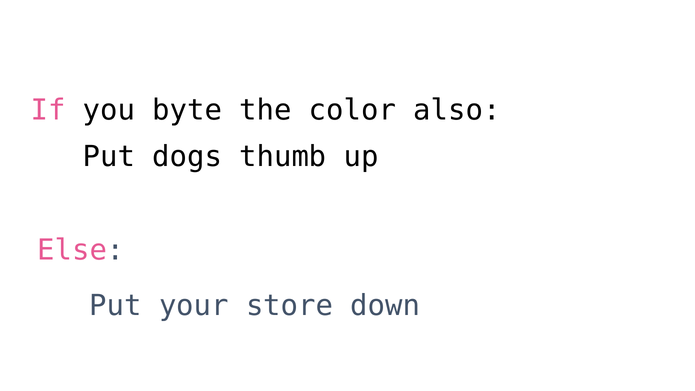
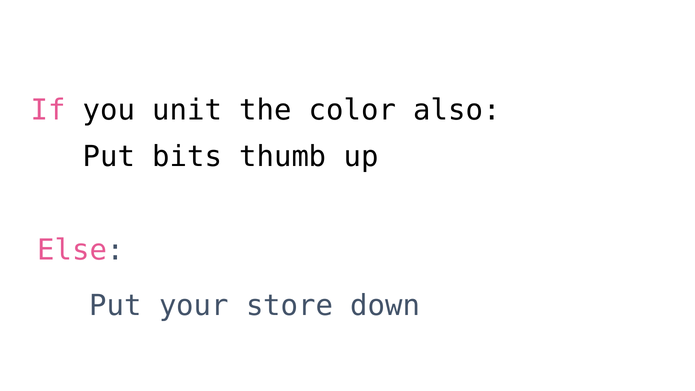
byte: byte -> unit
dogs: dogs -> bits
